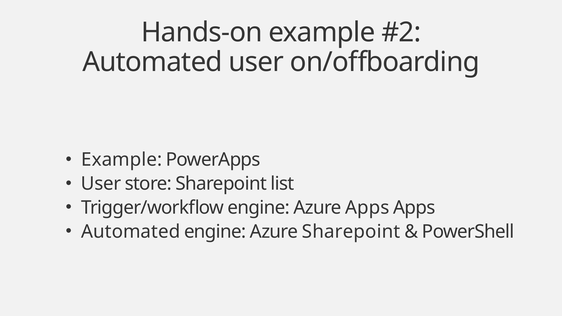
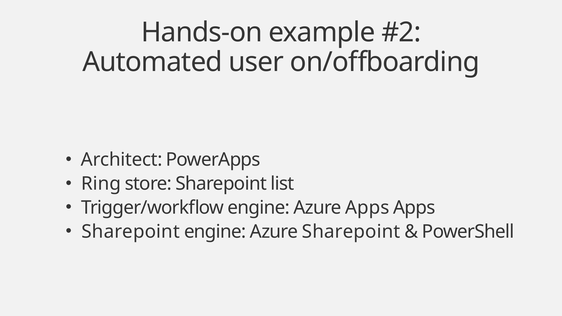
Example at (122, 160): Example -> Architect
User at (101, 184): User -> Ring
Automated at (131, 232): Automated -> Sharepoint
